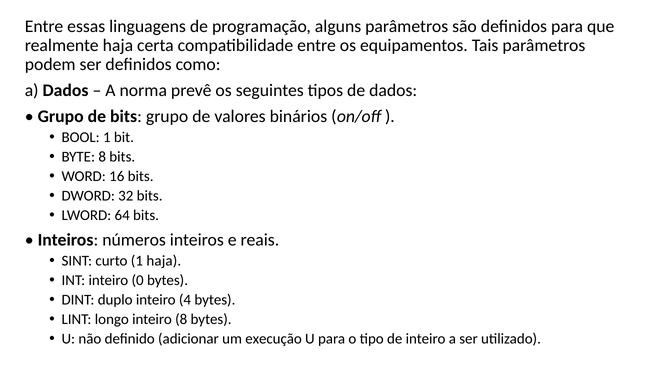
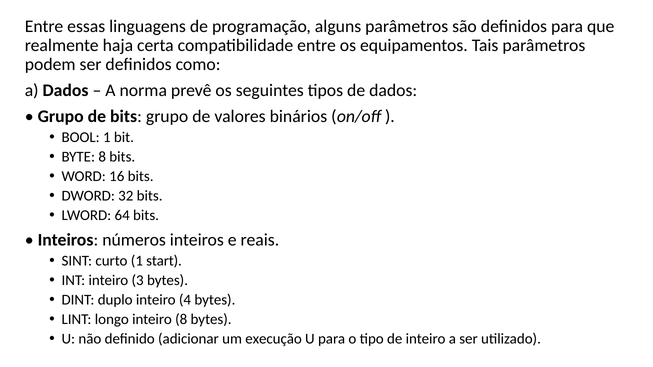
1 haja: haja -> start
0: 0 -> 3
